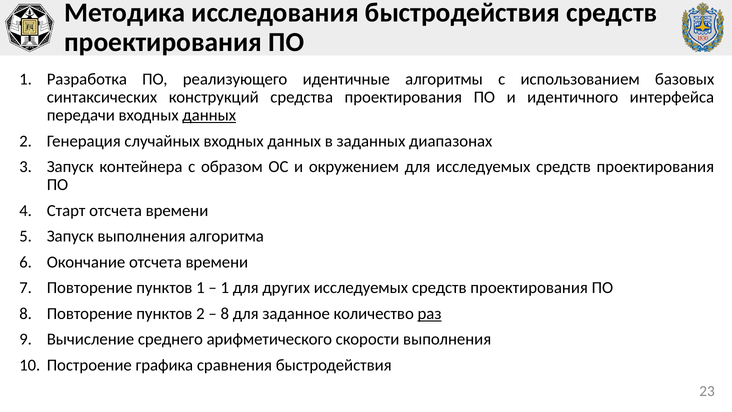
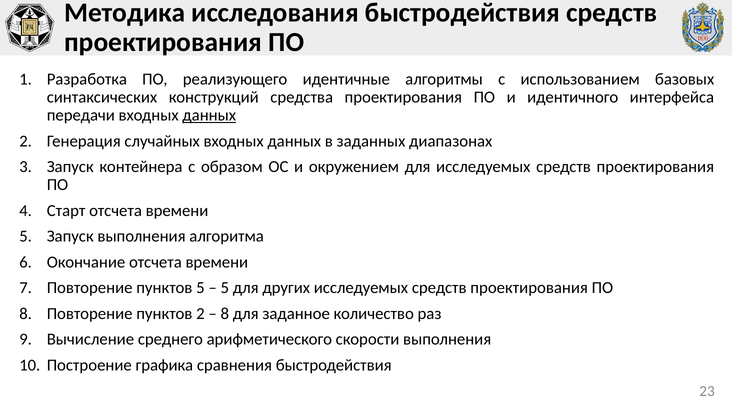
пунктов 1: 1 -> 5
1 at (225, 288): 1 -> 5
раз underline: present -> none
